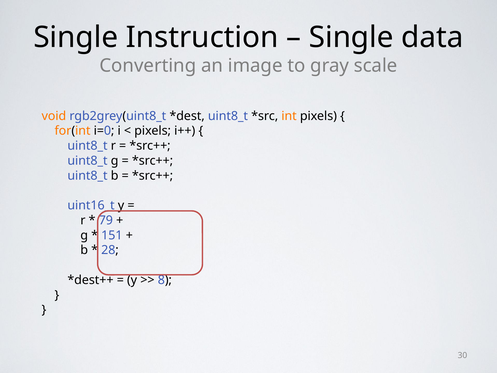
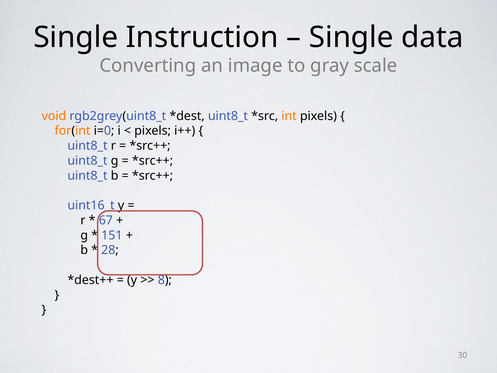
79: 79 -> 67
